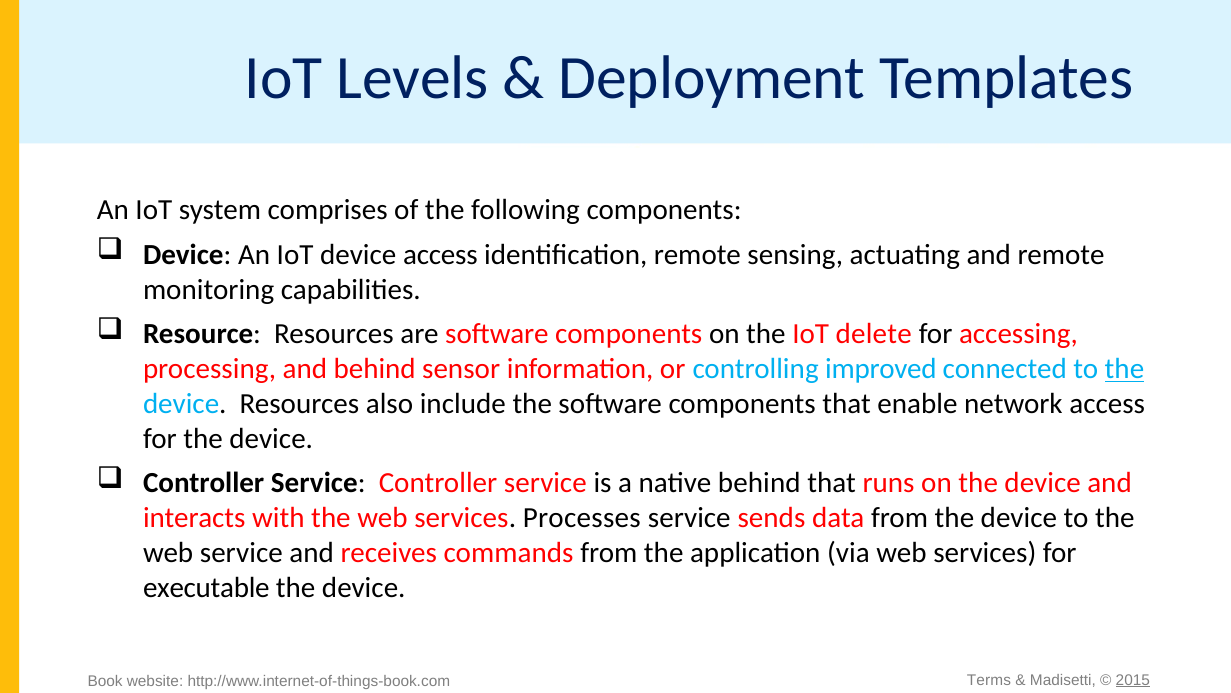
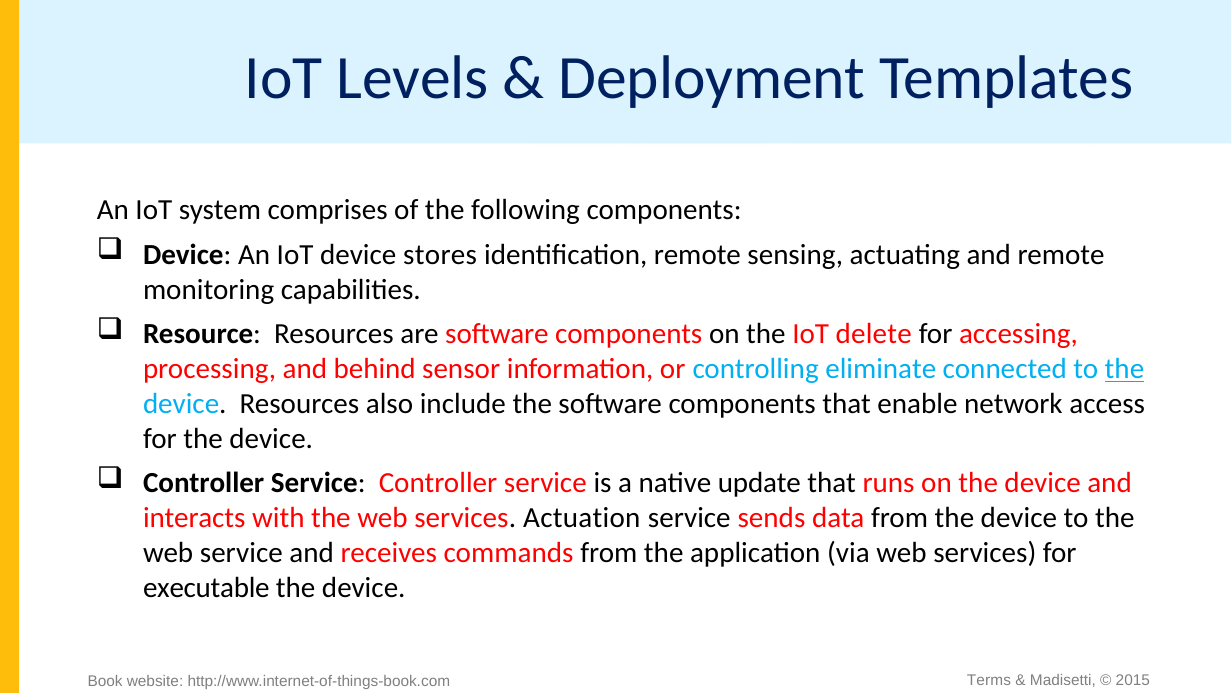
device access: access -> stores
improved: improved -> eliminate
native behind: behind -> update
Processes: Processes -> Actuation
2015 underline: present -> none
